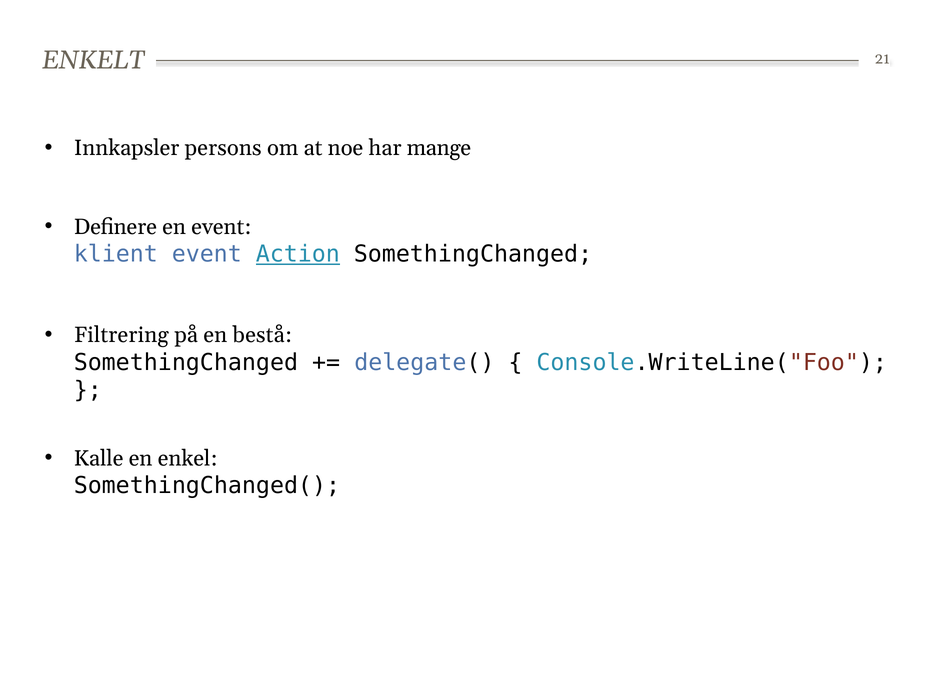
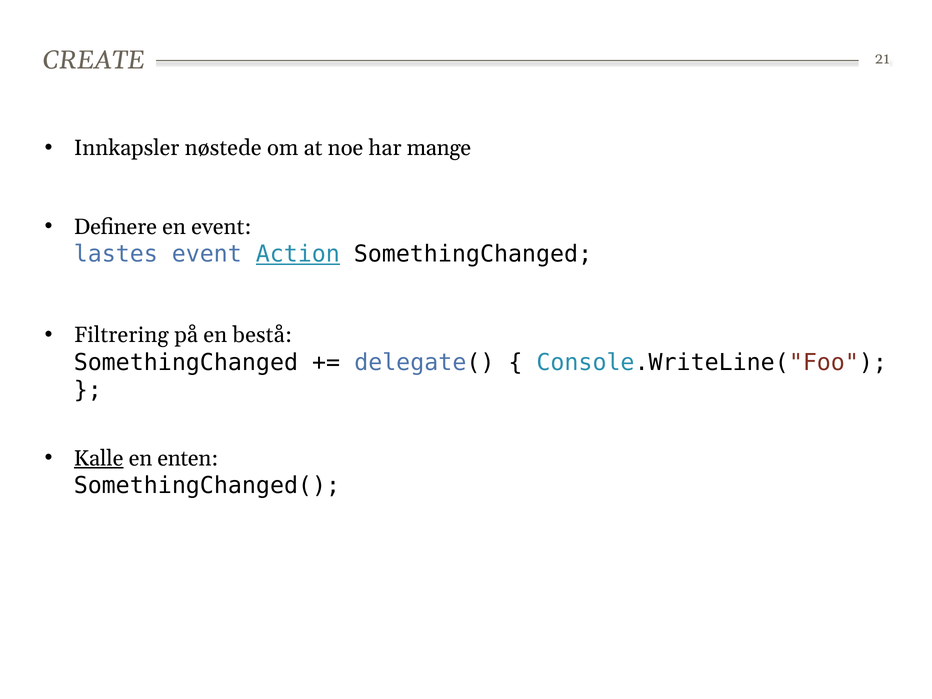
ENKELT: ENKELT -> CREATE
persons: persons -> nøstede
klient: klient -> lastes
Kalle underline: none -> present
enkel: enkel -> enten
